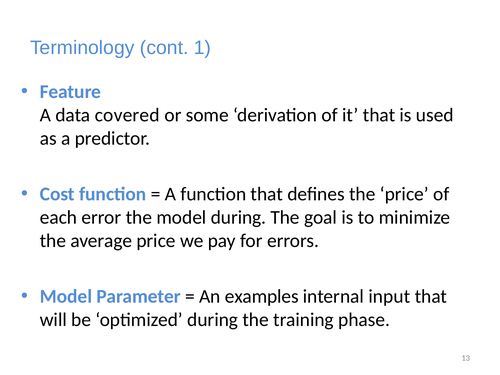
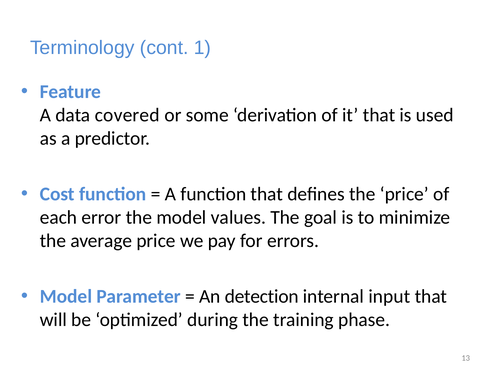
model during: during -> values
examples: examples -> detection
